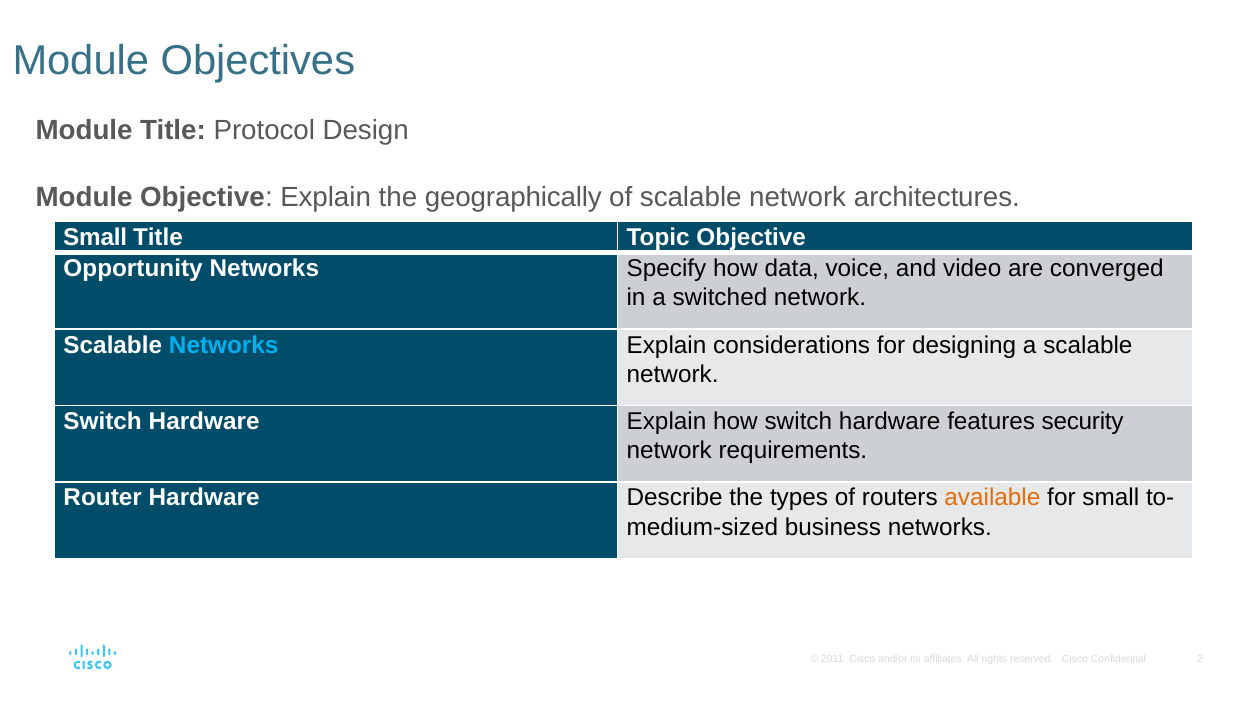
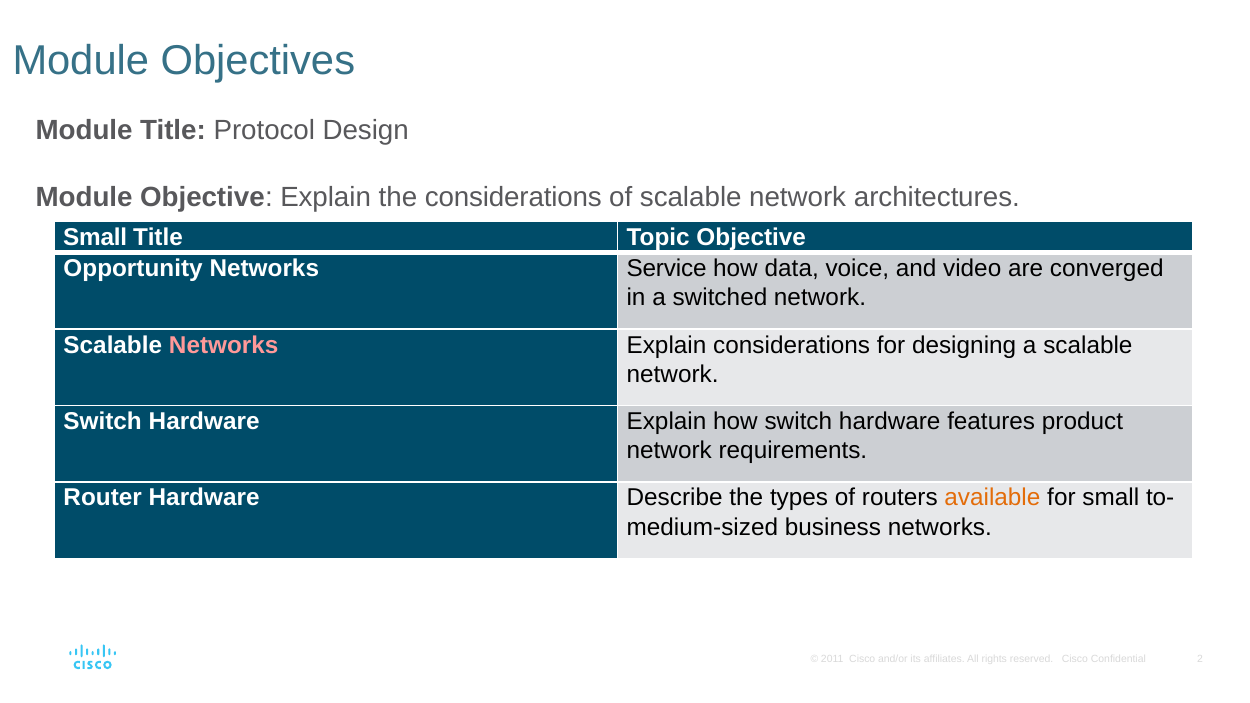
the geographically: geographically -> considerations
Specify: Specify -> Service
Networks at (224, 345) colour: light blue -> pink
security: security -> product
